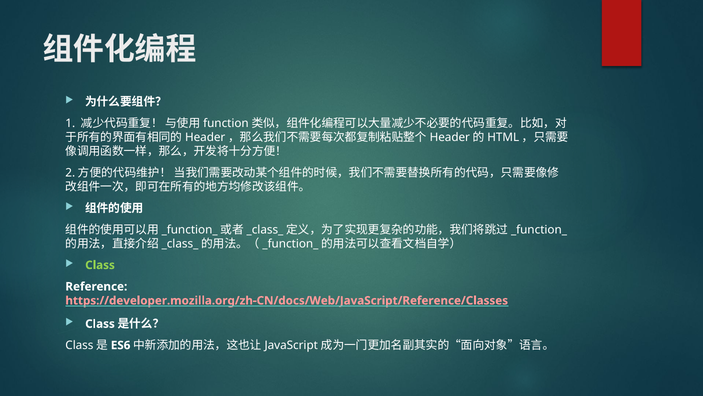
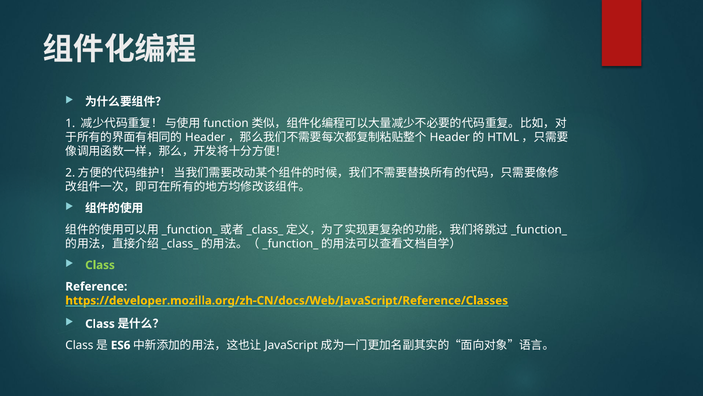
https://developer.mozilla.org/zh-CN/docs/Web/JavaScript/Reference/Classes colour: pink -> yellow
